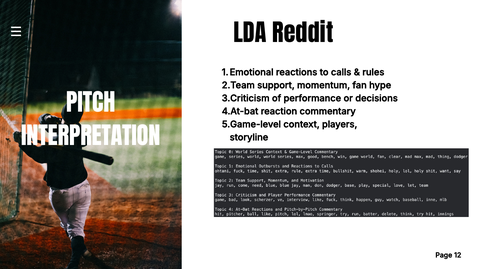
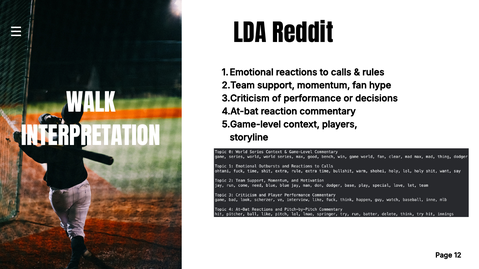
PITCH: PITCH -> WALK
